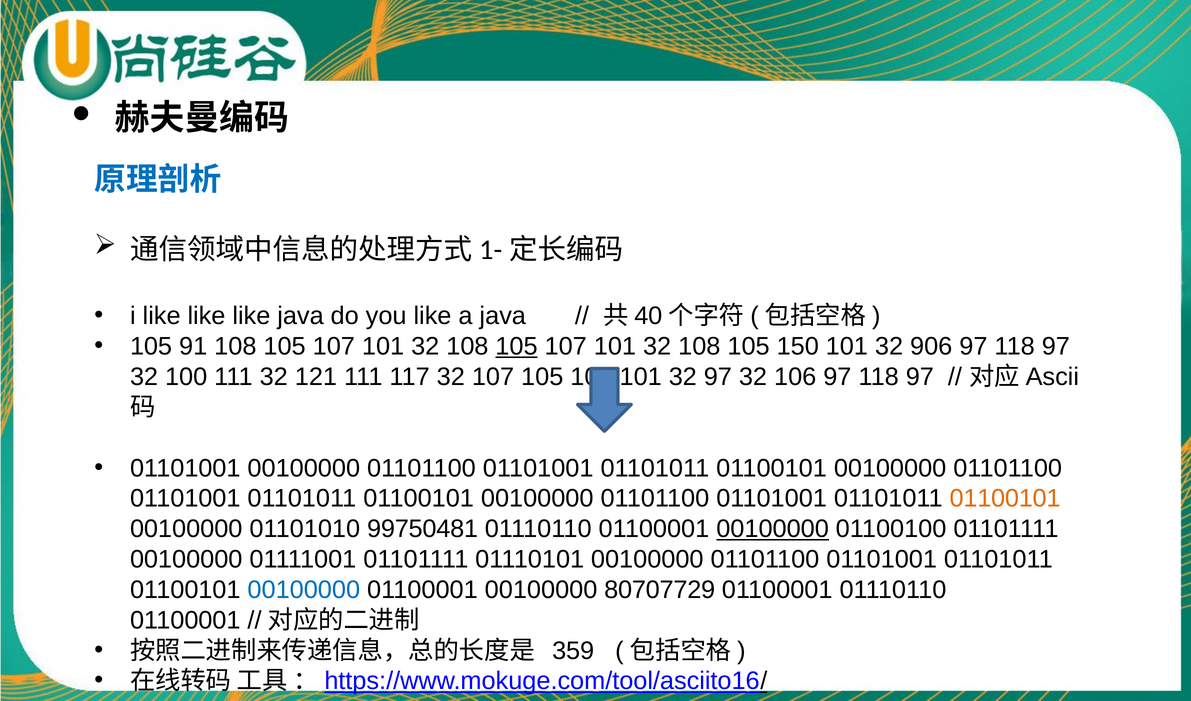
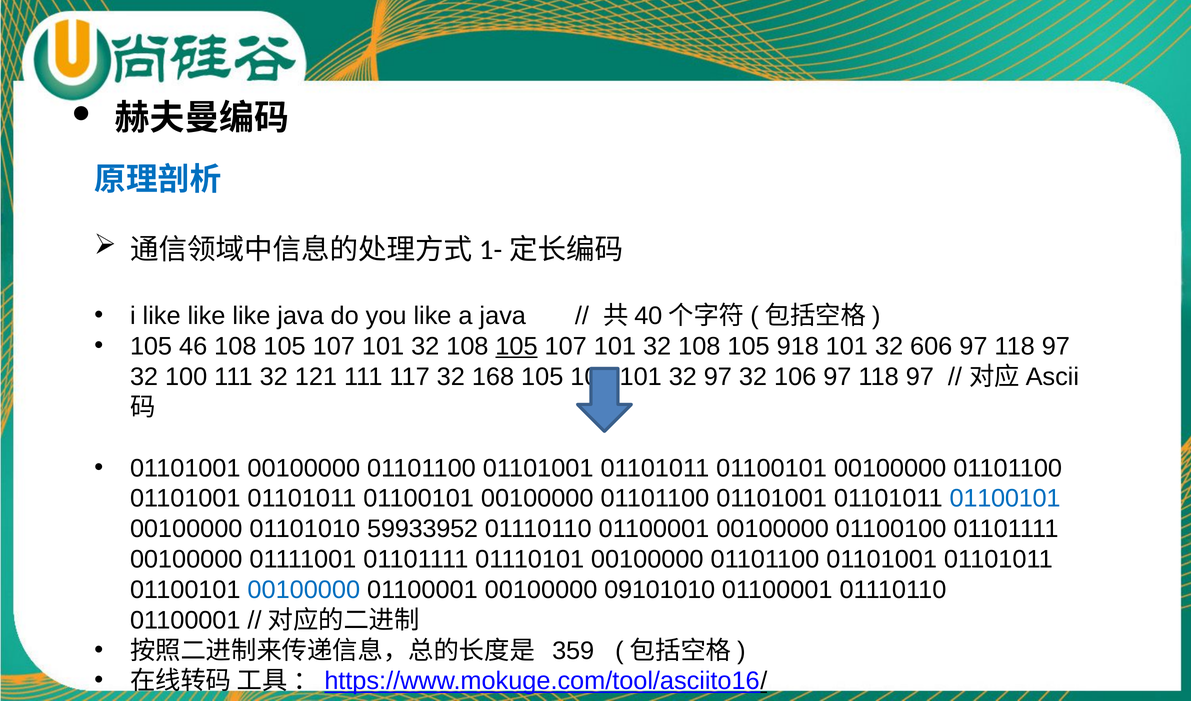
91: 91 -> 46
150: 150 -> 918
906: 906 -> 606
32 107: 107 -> 168
01100101 at (1005, 499) colour: orange -> blue
99750481: 99750481 -> 59933952
00100000 at (773, 529) underline: present -> none
80707729: 80707729 -> 09101010
